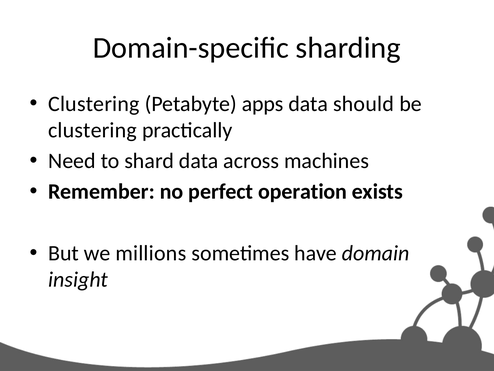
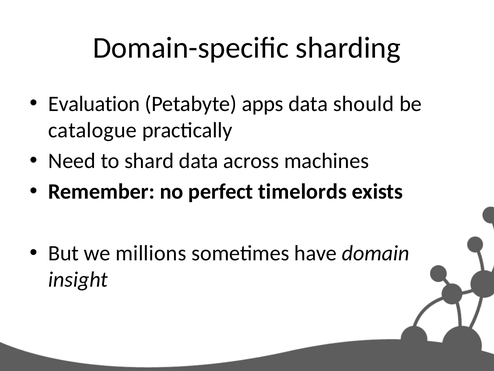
Clustering at (94, 104): Clustering -> Evaluation
clustering at (93, 130): clustering -> catalogue
operation: operation -> timelords
